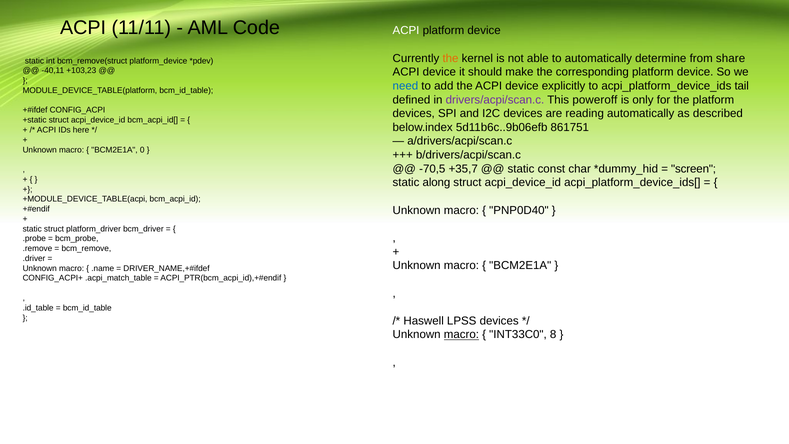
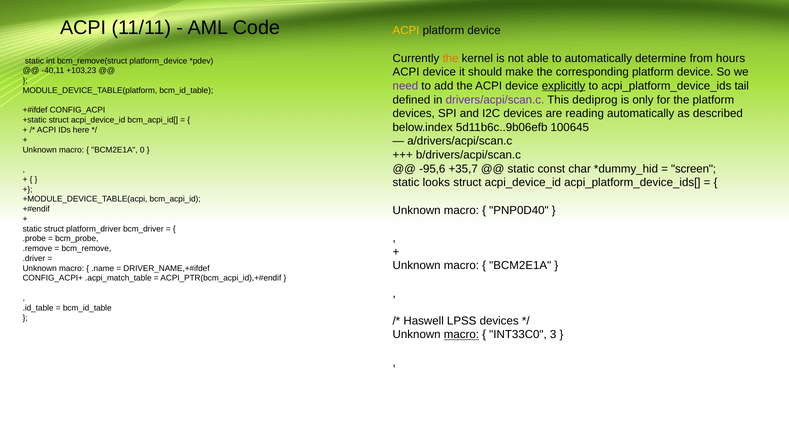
ACPI at (406, 31) colour: white -> yellow
share: share -> hours
need colour: blue -> purple
explicitly underline: none -> present
poweroff: poweroff -> dediprog
861751: 861751 -> 100645
-70,5: -70,5 -> -95,6
along: along -> looks
8: 8 -> 3
